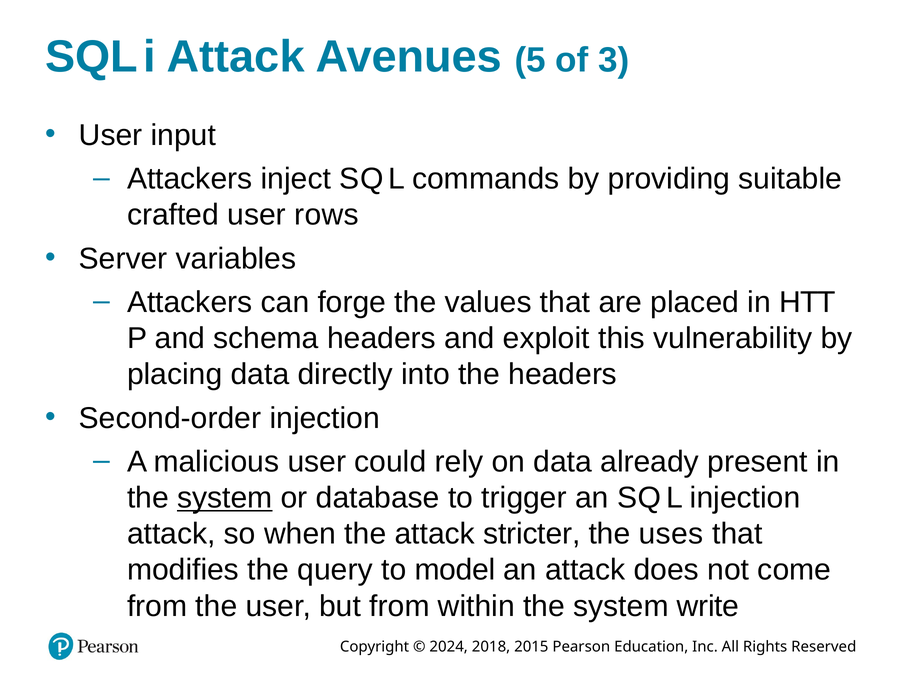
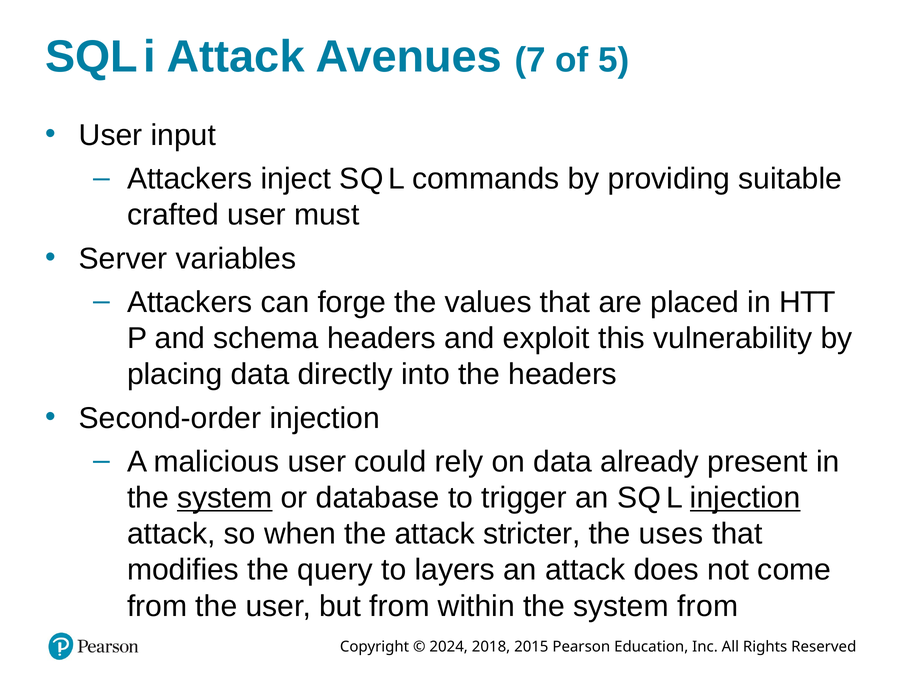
5: 5 -> 7
3: 3 -> 5
rows: rows -> must
injection at (745, 498) underline: none -> present
model: model -> layers
system write: write -> from
